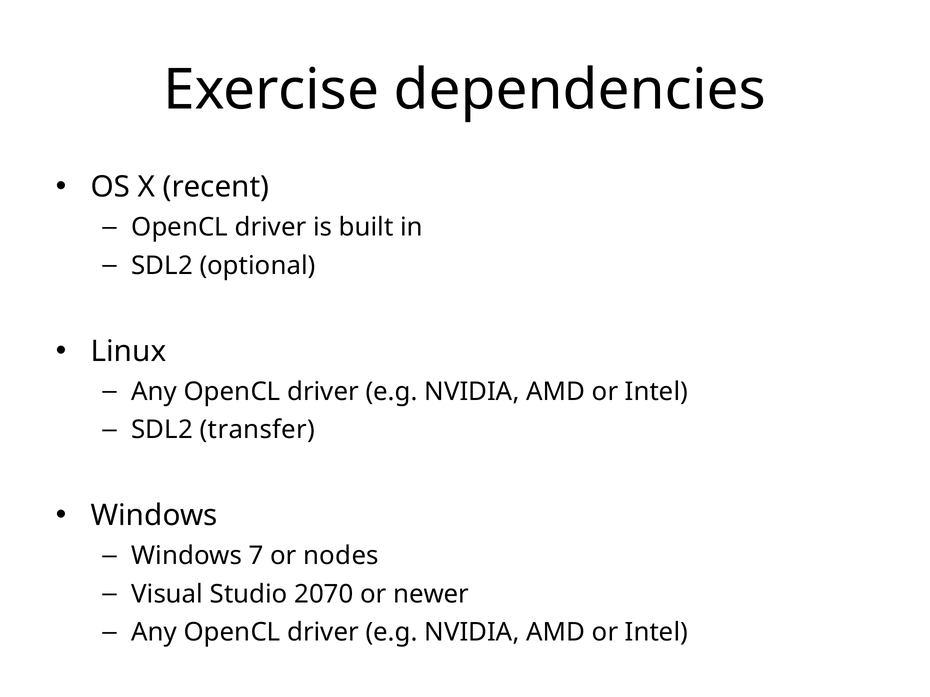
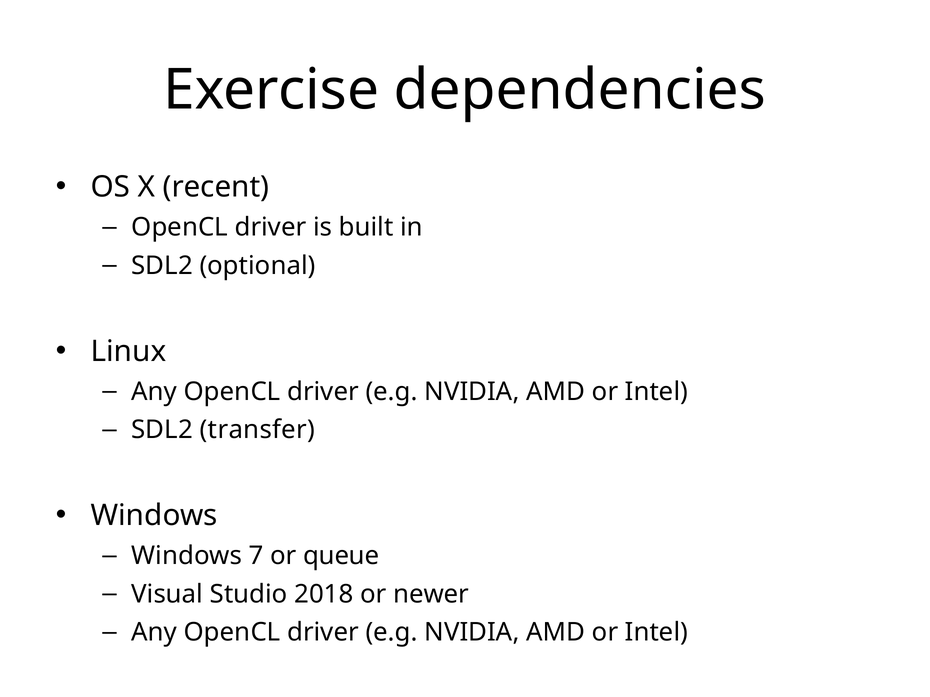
nodes: nodes -> queue
2070: 2070 -> 2018
